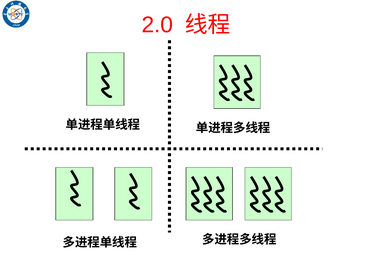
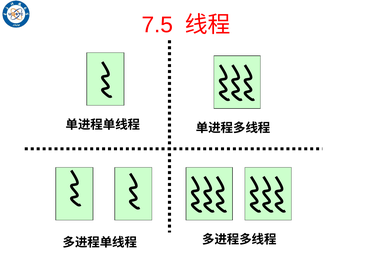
2.0: 2.0 -> 7.5
